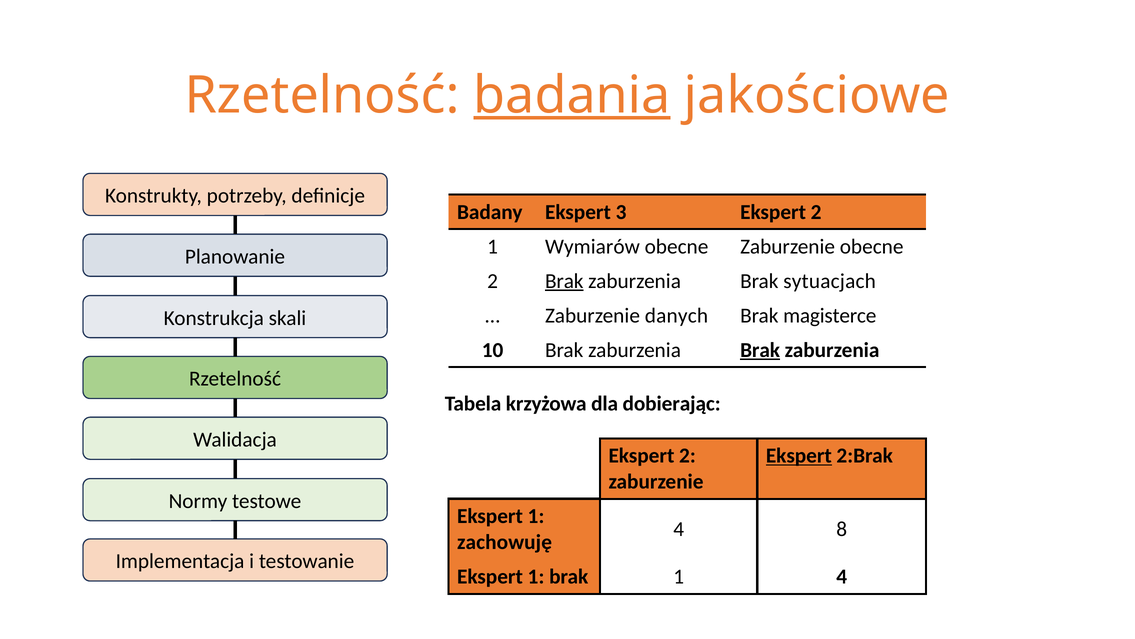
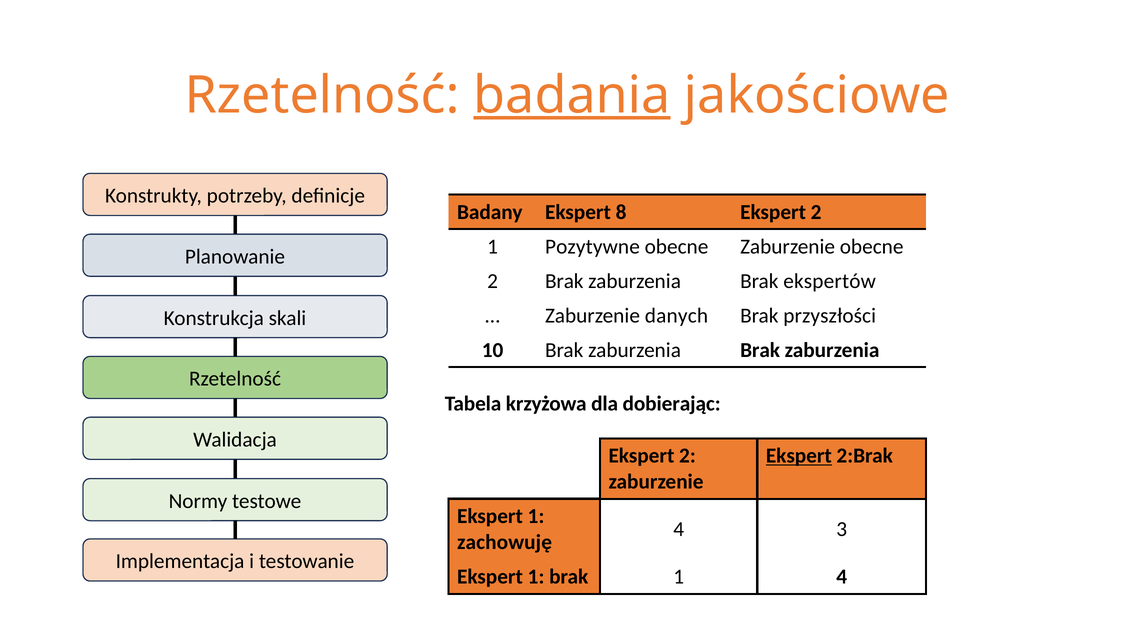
3: 3 -> 8
Wymiarów: Wymiarów -> Pozytywne
Brak at (564, 281) underline: present -> none
sytuacjach: sytuacjach -> ekspertów
magisterce: magisterce -> przyszłości
Brak at (760, 350) underline: present -> none
8: 8 -> 3
